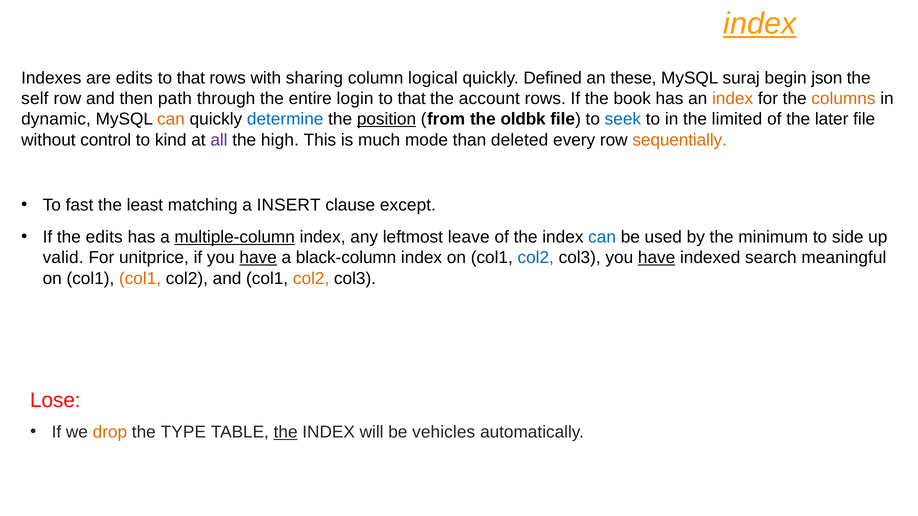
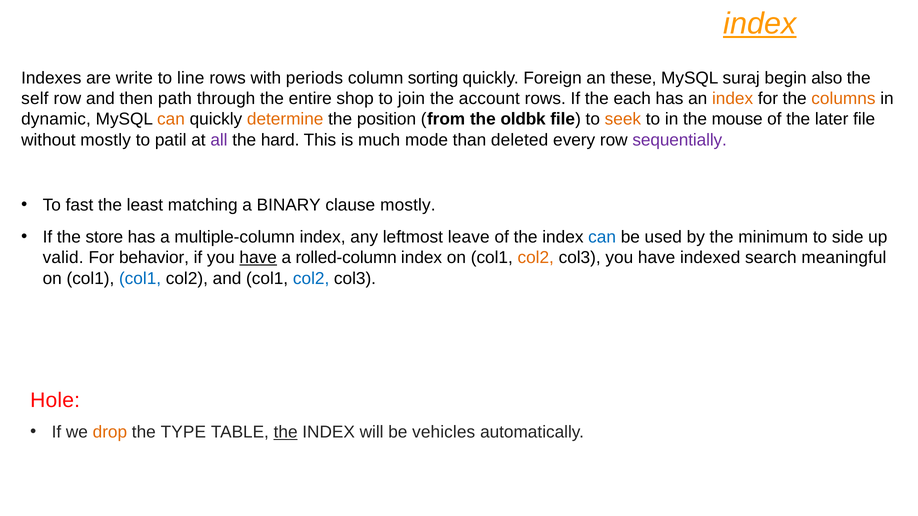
are edits: edits -> write
that at (191, 78): that -> line
sharing: sharing -> periods
logical: logical -> sorting
Defined: Defined -> Foreign
json: json -> also
login: login -> shop
that at (412, 99): that -> join
book: book -> each
determine colour: blue -> orange
position underline: present -> none
seek colour: blue -> orange
limited: limited -> mouse
without control: control -> mostly
kind: kind -> patil
high: high -> hard
sequentially colour: orange -> purple
INSERT: INSERT -> BINARY
clause except: except -> mostly
the edits: edits -> store
multiple-column underline: present -> none
unitprice: unitprice -> behavior
black-column: black-column -> rolled-column
col2 at (536, 258) colour: blue -> orange
have at (657, 258) underline: present -> none
col1 at (140, 279) colour: orange -> blue
col2 at (311, 279) colour: orange -> blue
Lose: Lose -> Hole
